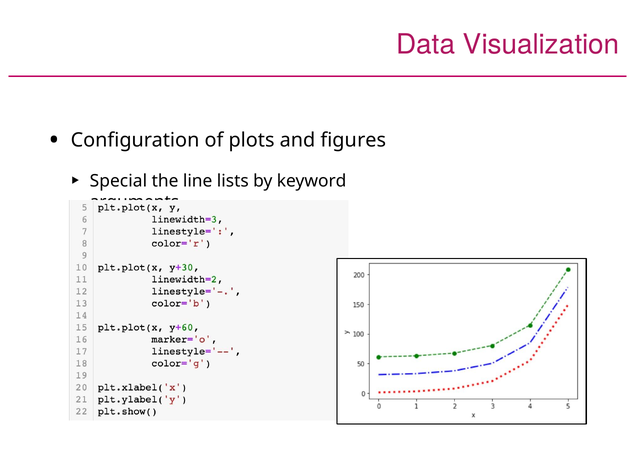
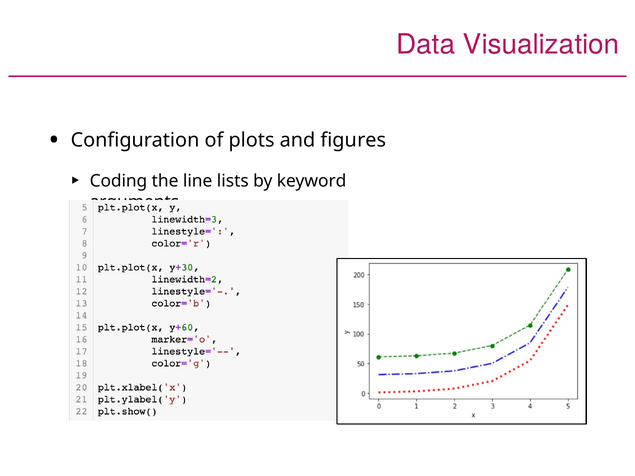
Special: Special -> Coding
